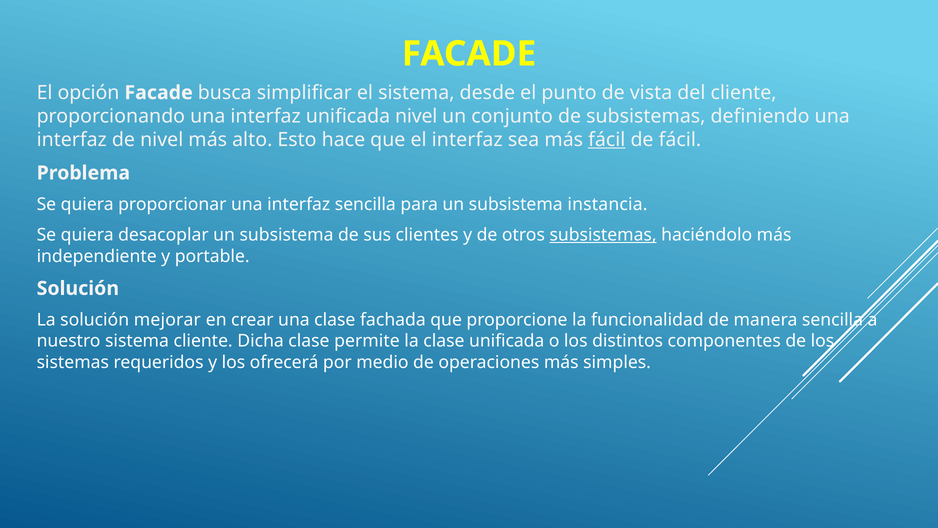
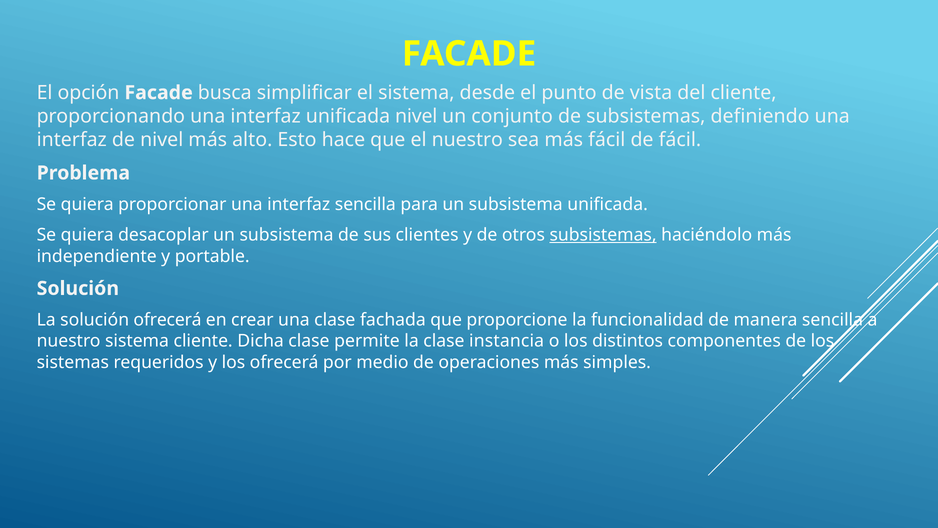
el interfaz: interfaz -> nuestro
fácil at (607, 140) underline: present -> none
subsistema instancia: instancia -> unificada
solución mejorar: mejorar -> ofrecerá
clase unificada: unificada -> instancia
